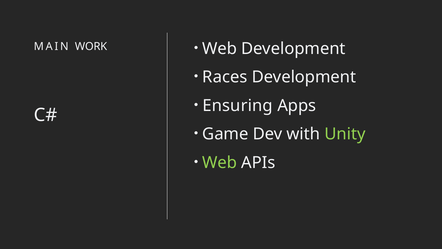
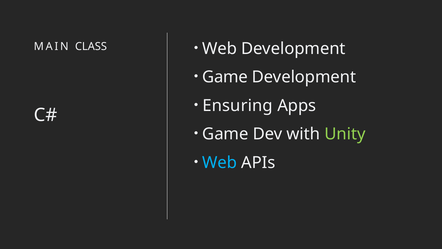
WORK: WORK -> CLASS
Races at (225, 77): Races -> Game
Web at (220, 162) colour: light green -> light blue
